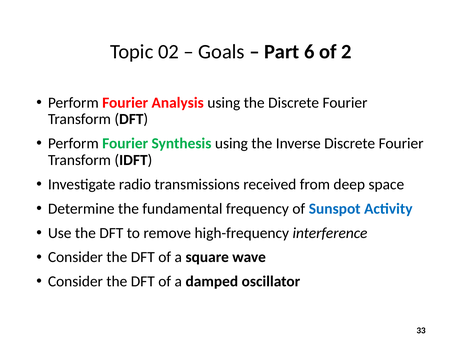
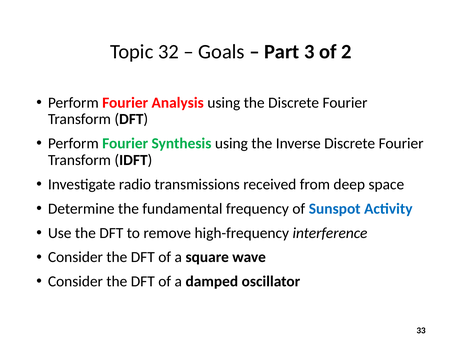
02: 02 -> 32
6: 6 -> 3
